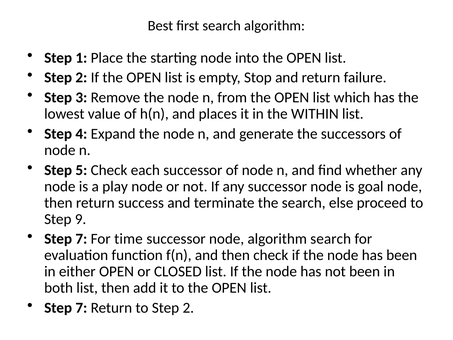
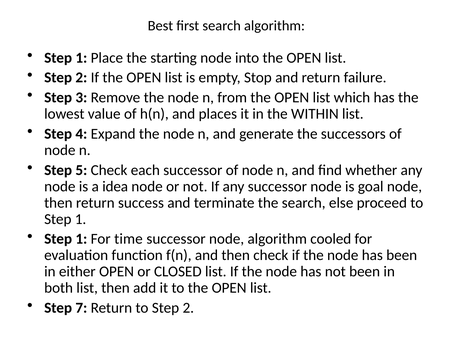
play: play -> idea
9 at (81, 219): 9 -> 1
7 at (81, 239): 7 -> 1
algorithm search: search -> cooled
